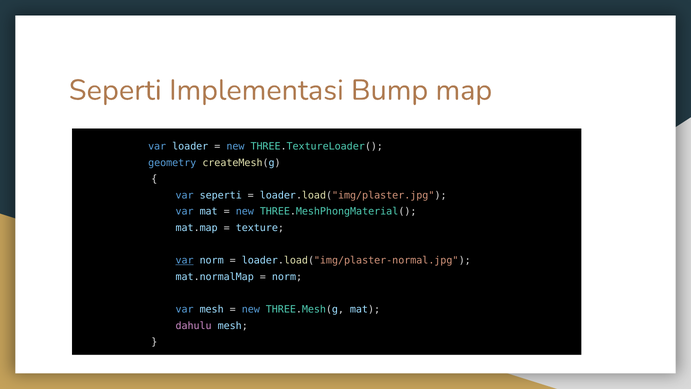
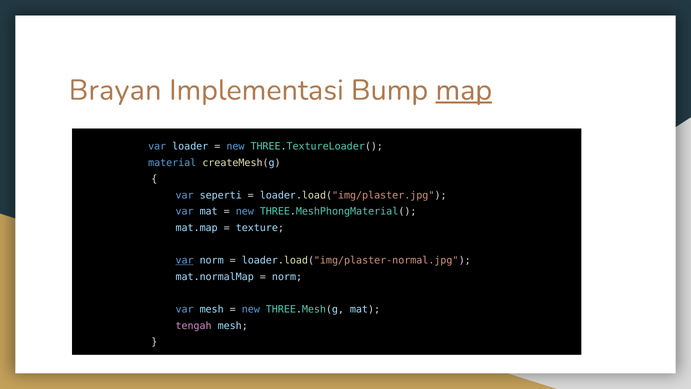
Seperti at (115, 90): Seperti -> Brayan
map underline: none -> present
geometry: geometry -> material
dahulu: dahulu -> tengah
